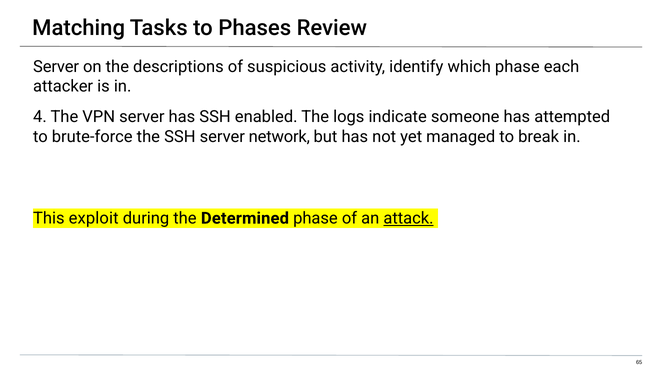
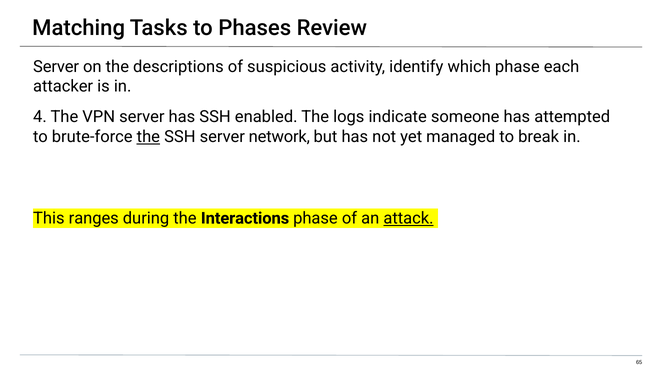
the at (148, 137) underline: none -> present
exploit: exploit -> ranges
Determined: Determined -> Interactions
